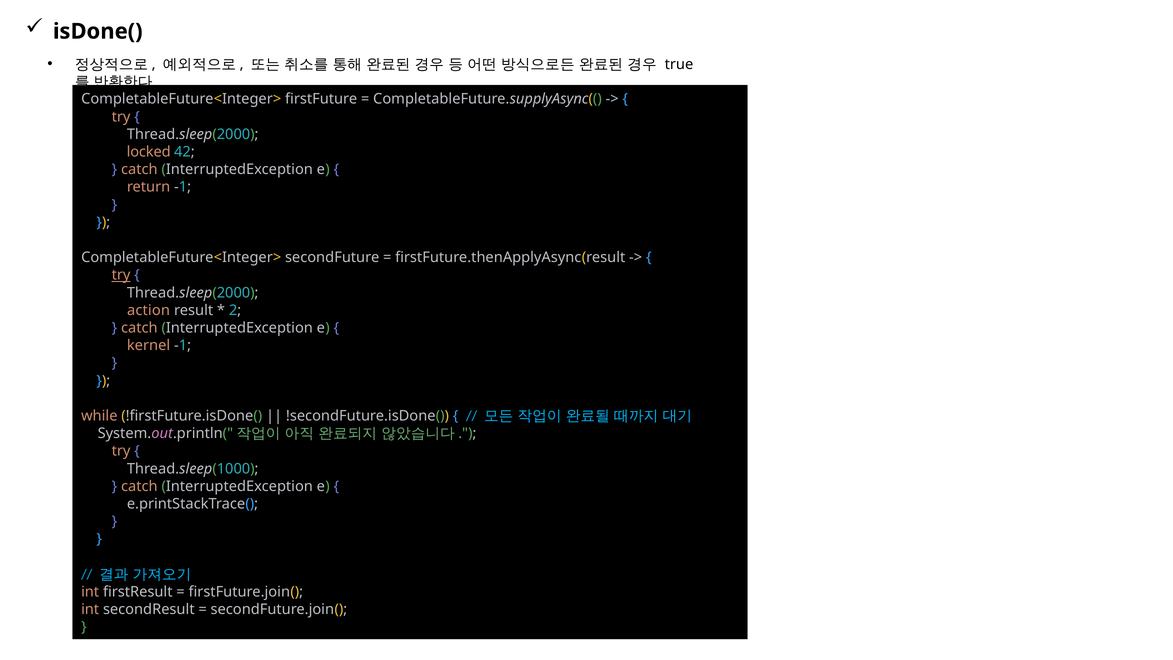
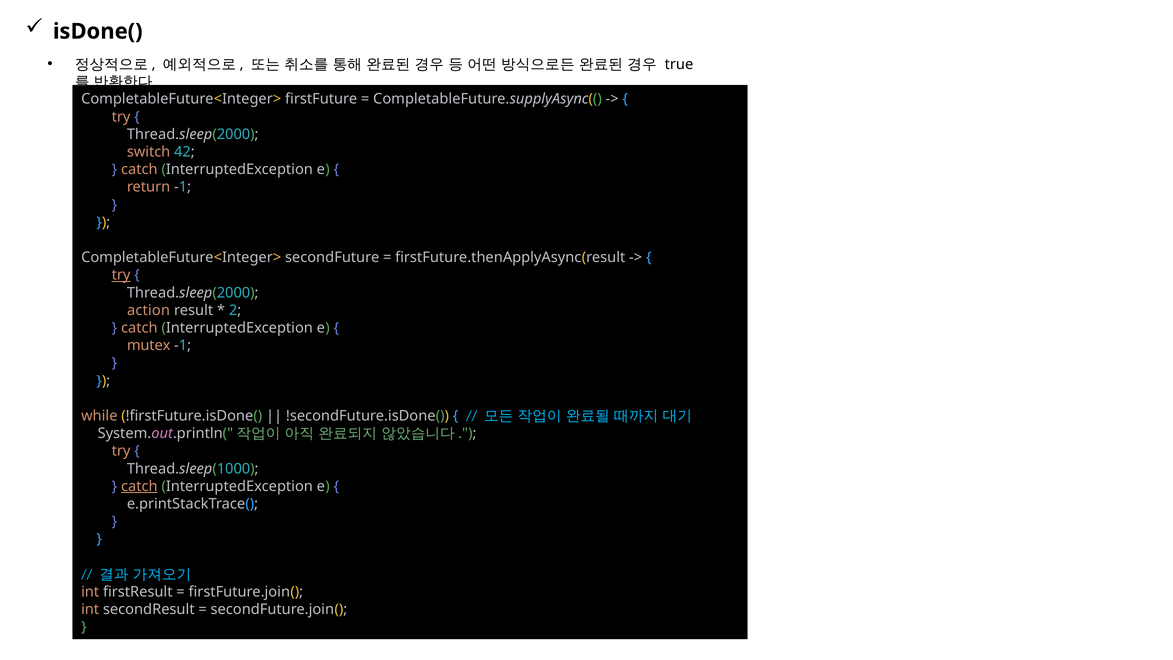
locked: locked -> switch
kernel: kernel -> mutex
catch at (139, 486) underline: none -> present
